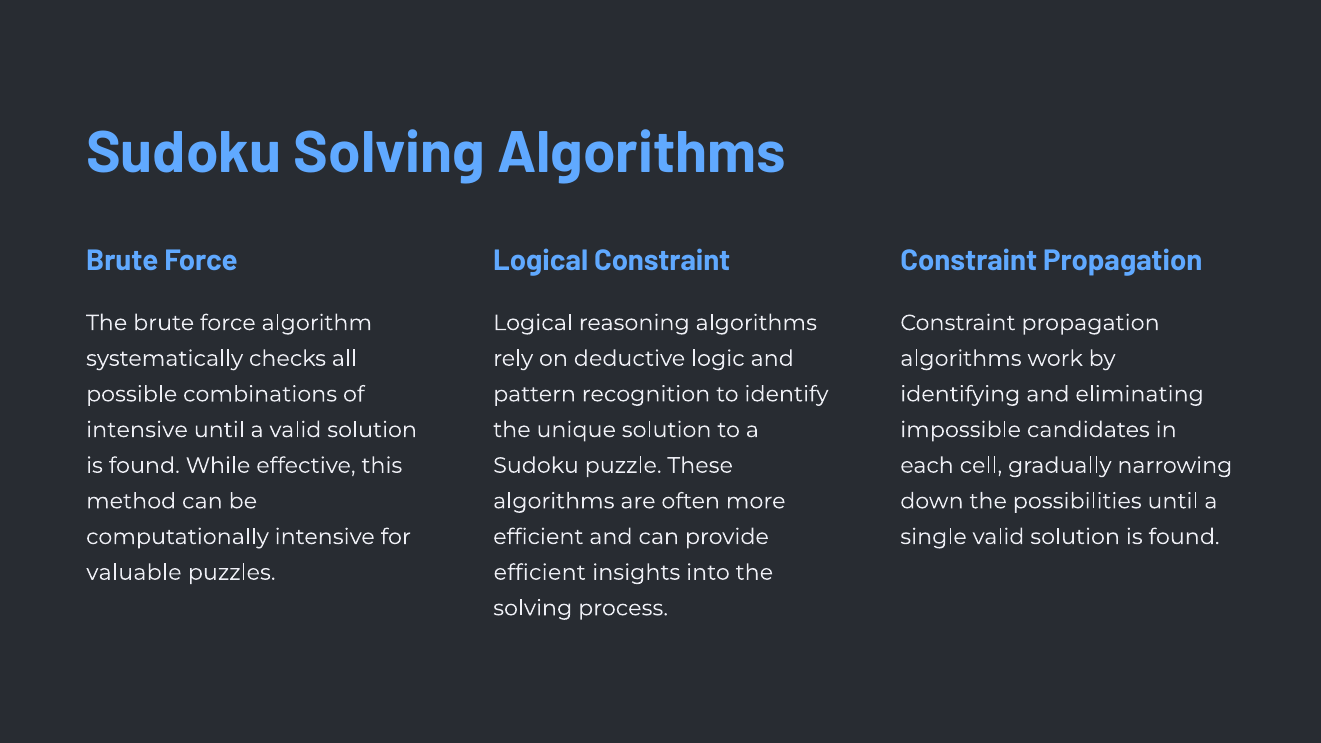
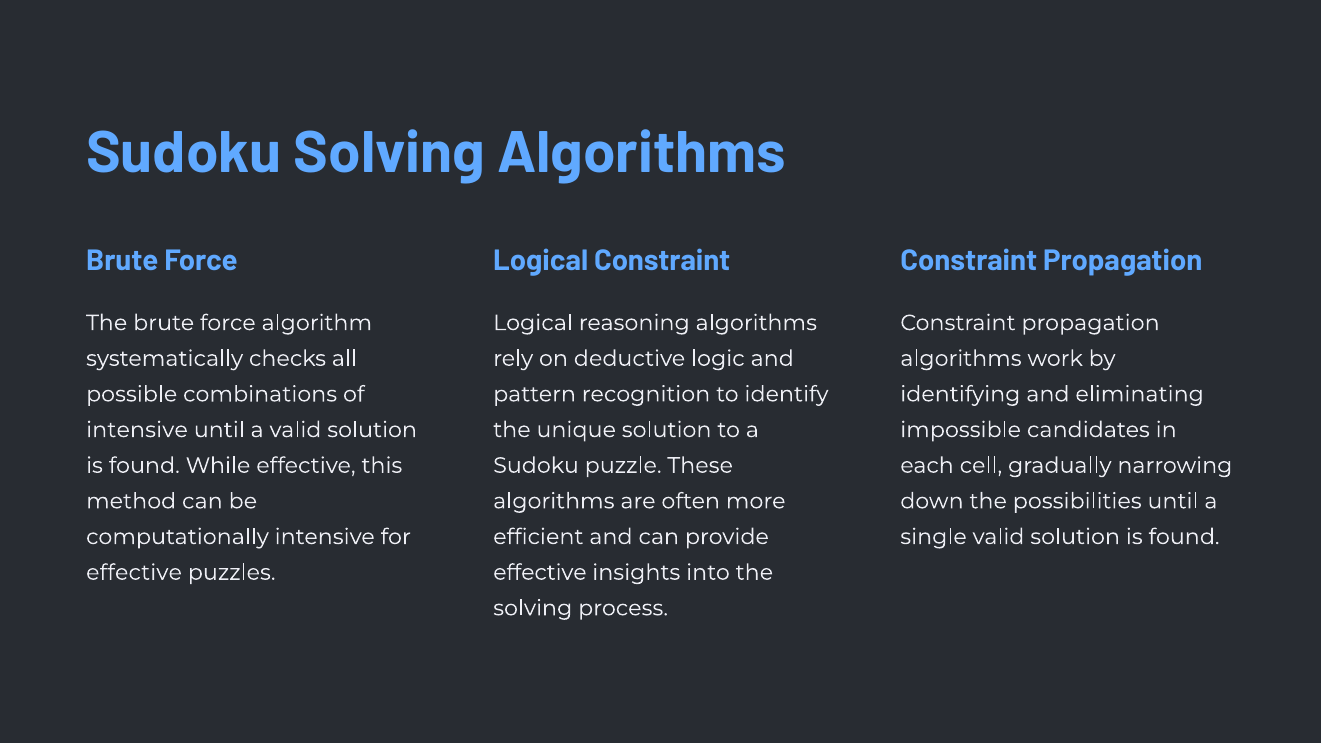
efficient at (540, 572): efficient -> effective
valuable at (134, 573): valuable -> effective
